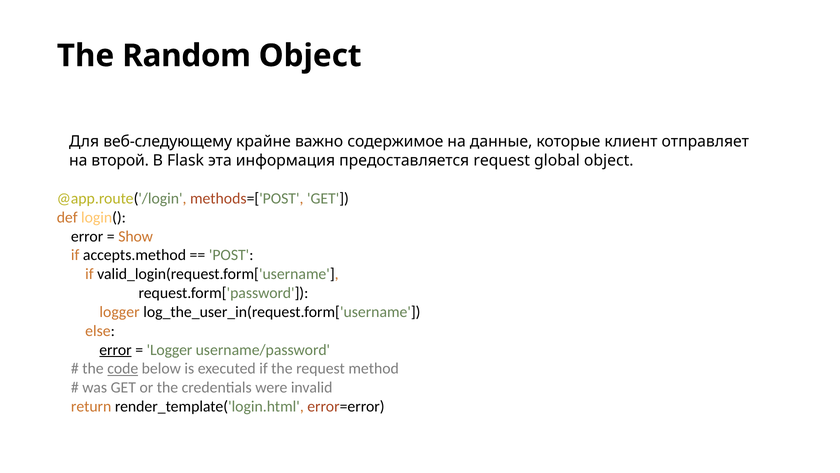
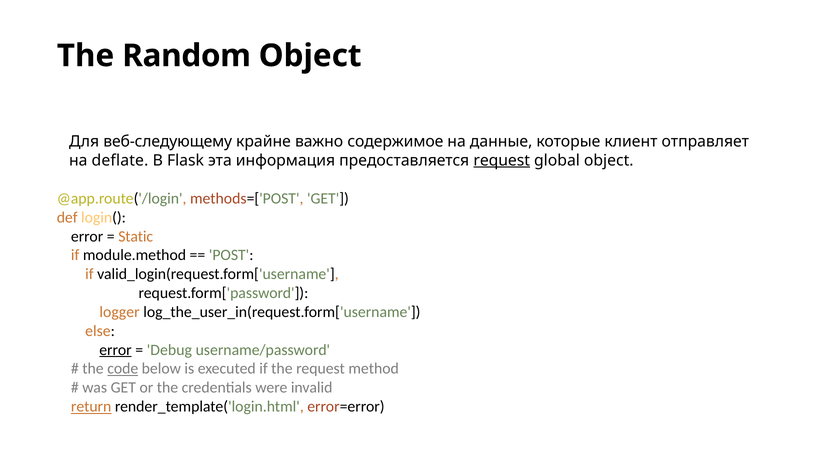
второй: второй -> deflate
request at (502, 160) underline: none -> present
Show: Show -> Static
accepts.method: accepts.method -> module.method
Logger at (170, 349): Logger -> Debug
return underline: none -> present
